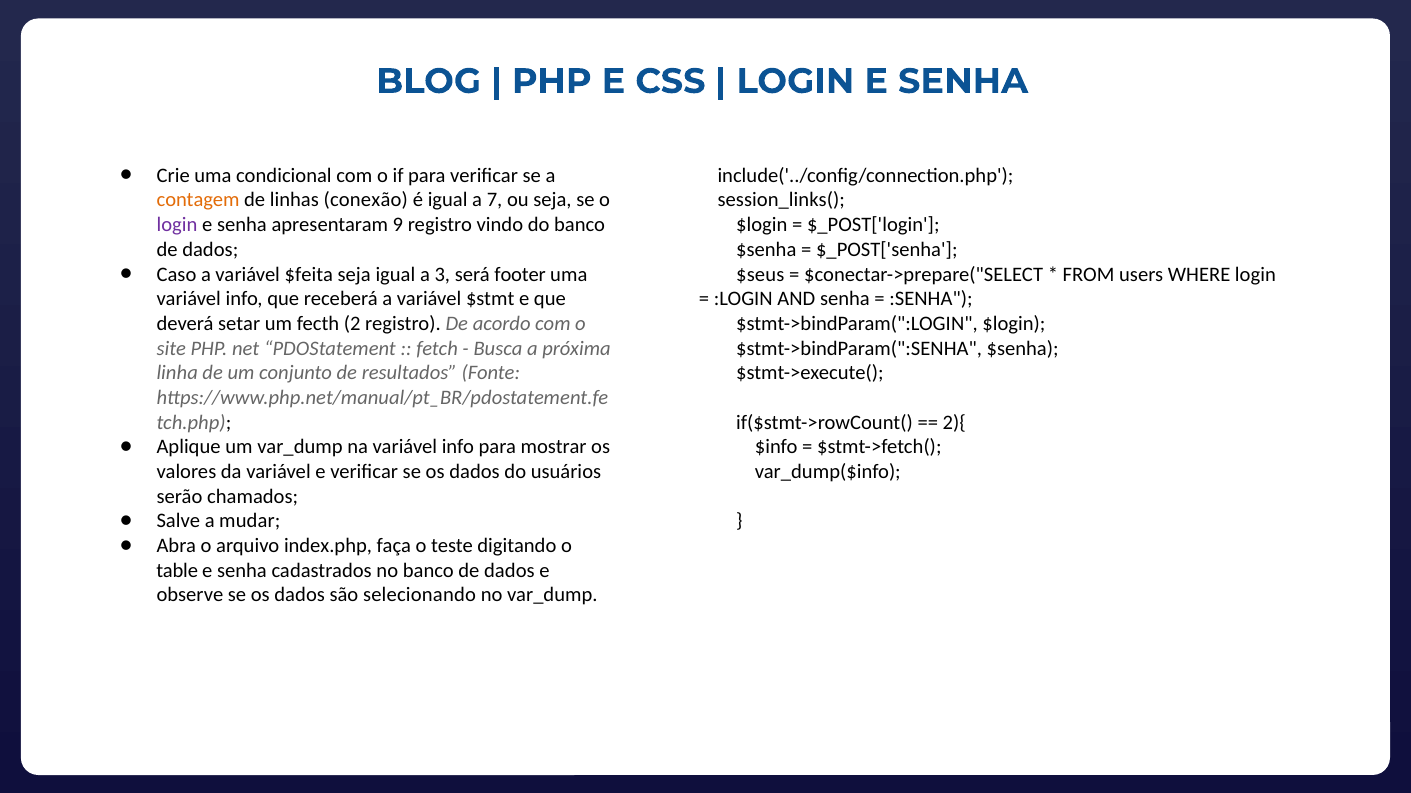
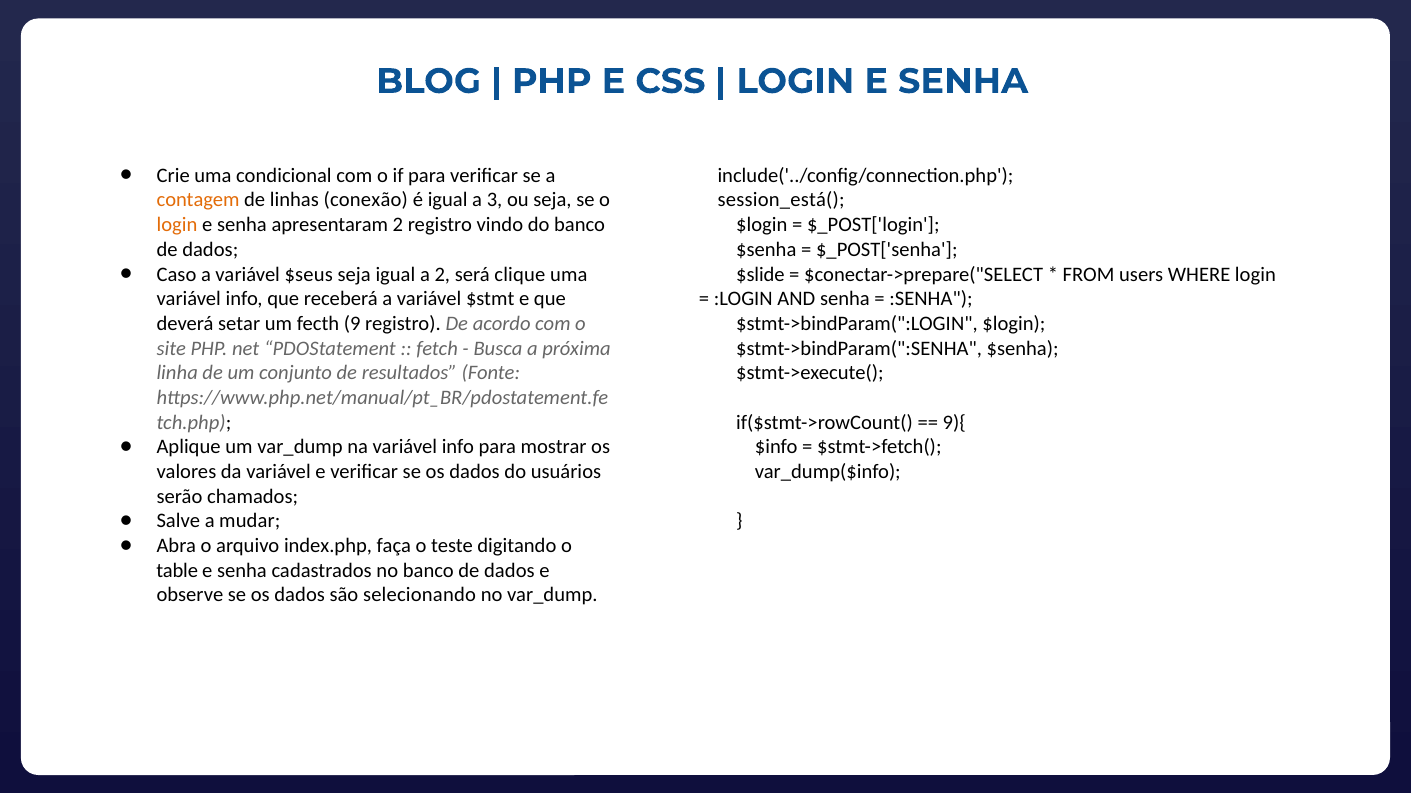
7: 7 -> 3
session_links(: session_links( -> session_está(
login at (177, 225) colour: purple -> orange
apresentaram 9: 9 -> 2
$feita: $feita -> $seus
a 3: 3 -> 2
footer: footer -> clique
$seus: $seus -> $slide
2: 2 -> 9
2){: 2){ -> 9){
